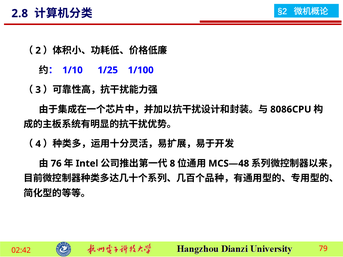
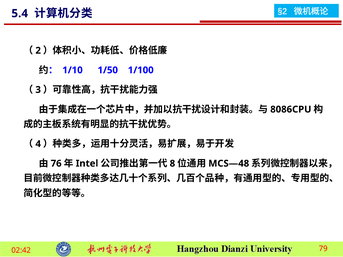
2.8: 2.8 -> 5.4
1/25: 1/25 -> 1/50
